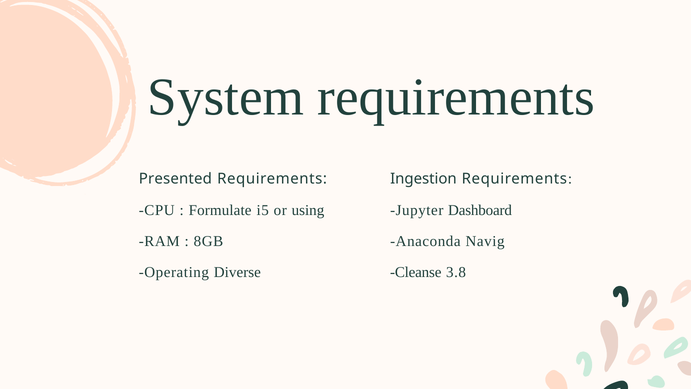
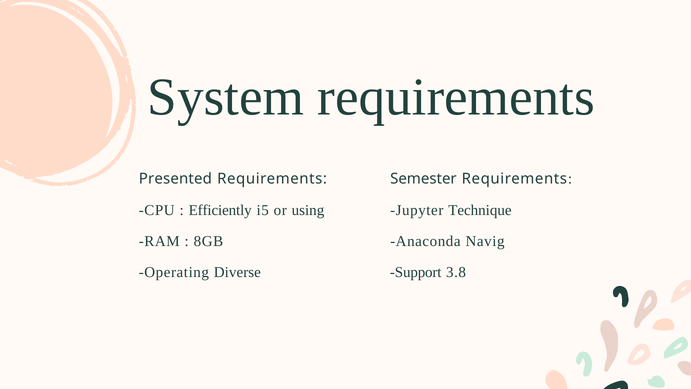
Ingestion: Ingestion -> Semester
Dashboard: Dashboard -> Technique
Formulate: Formulate -> Efficiently
Cleanse: Cleanse -> Support
